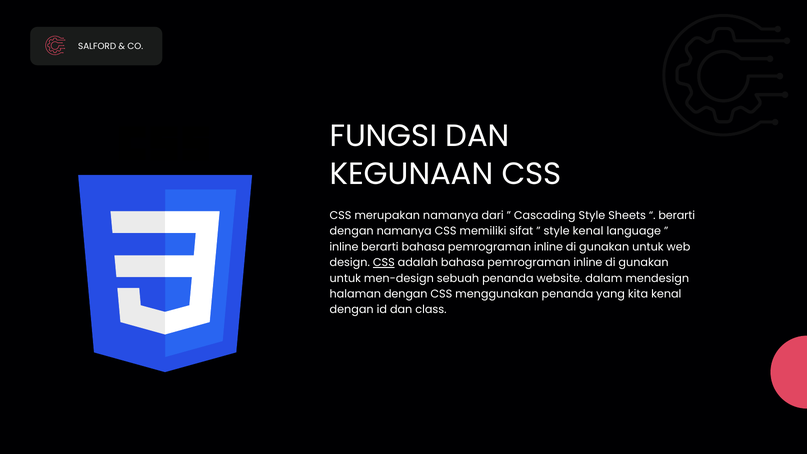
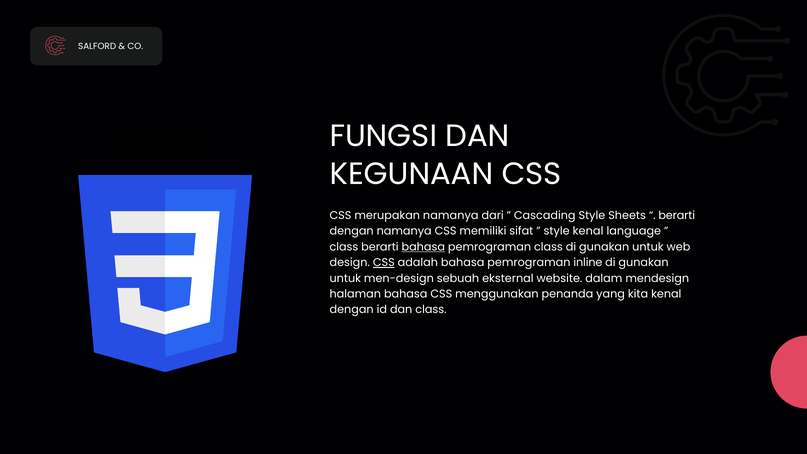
inline at (344, 247): inline -> class
bahasa at (423, 247) underline: none -> present
inline at (548, 247): inline -> class
sebuah penanda: penanda -> eksternal
halaman dengan: dengan -> bahasa
